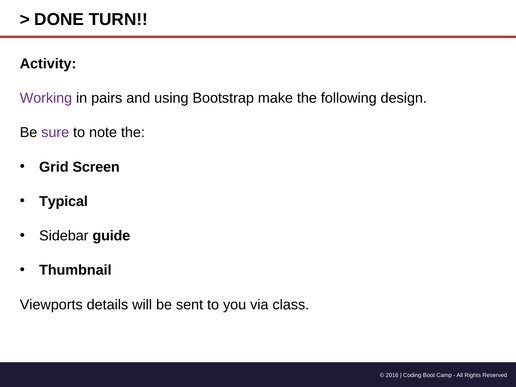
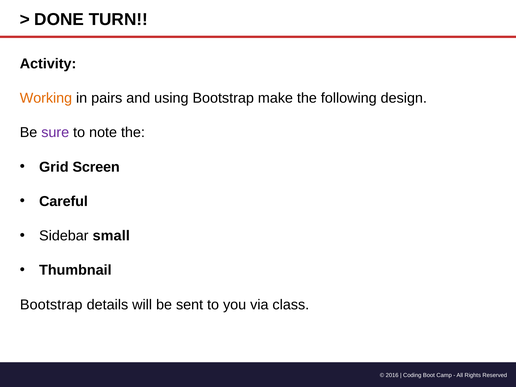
Working colour: purple -> orange
Typical: Typical -> Careful
guide: guide -> small
Viewports at (51, 305): Viewports -> Bootstrap
